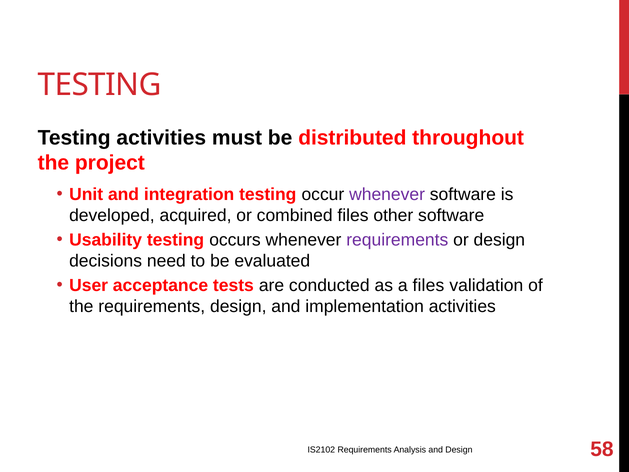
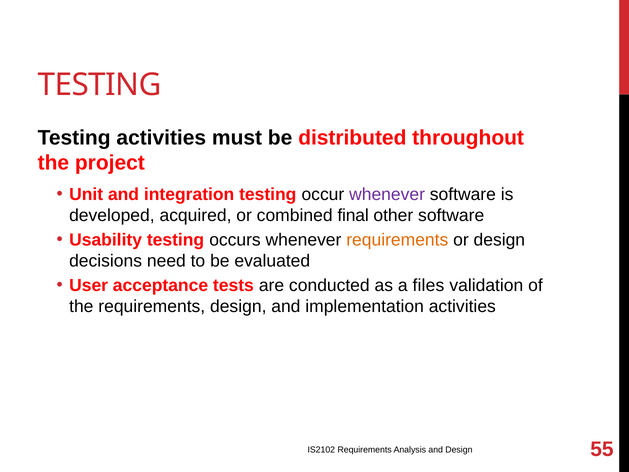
combined files: files -> final
requirements at (397, 240) colour: purple -> orange
58: 58 -> 55
